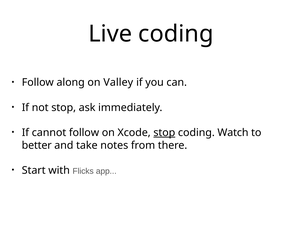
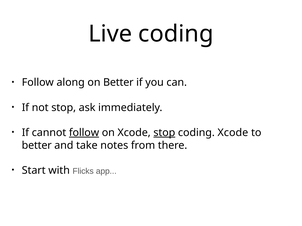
on Valley: Valley -> Better
follow at (84, 133) underline: none -> present
coding Watch: Watch -> Xcode
